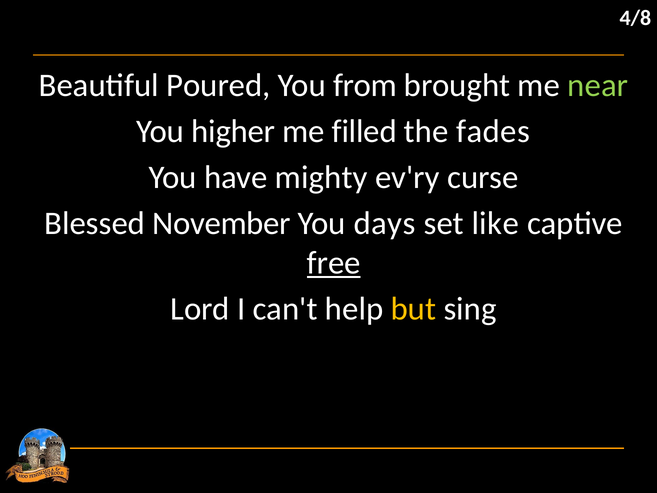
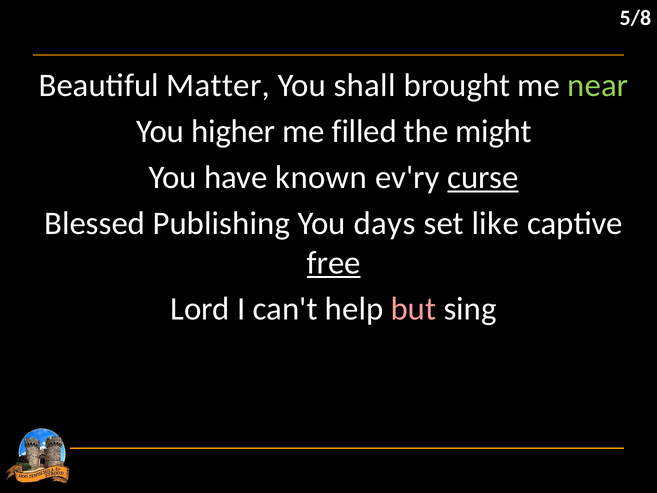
4/8: 4/8 -> 5/8
Poured: Poured -> Matter
from: from -> shall
fades: fades -> might
mighty: mighty -> known
curse underline: none -> present
November: November -> Publishing
but colour: yellow -> pink
